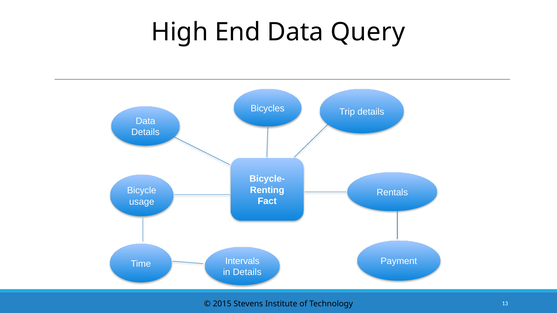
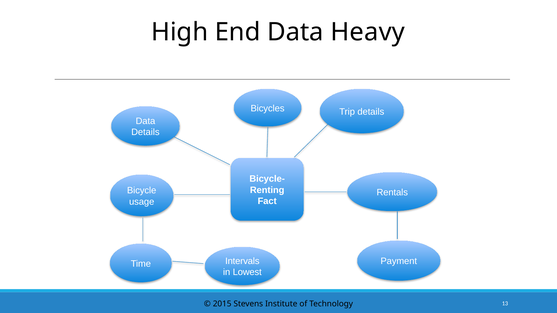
Query: Query -> Heavy
in Details: Details -> Lowest
